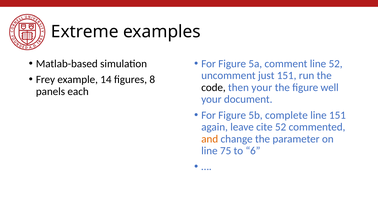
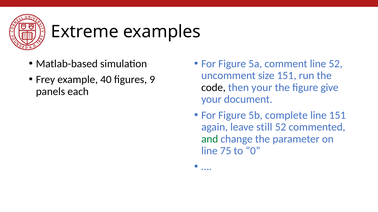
just: just -> size
14: 14 -> 40
8: 8 -> 9
well: well -> give
cite: cite -> still
and colour: orange -> green
6: 6 -> 0
